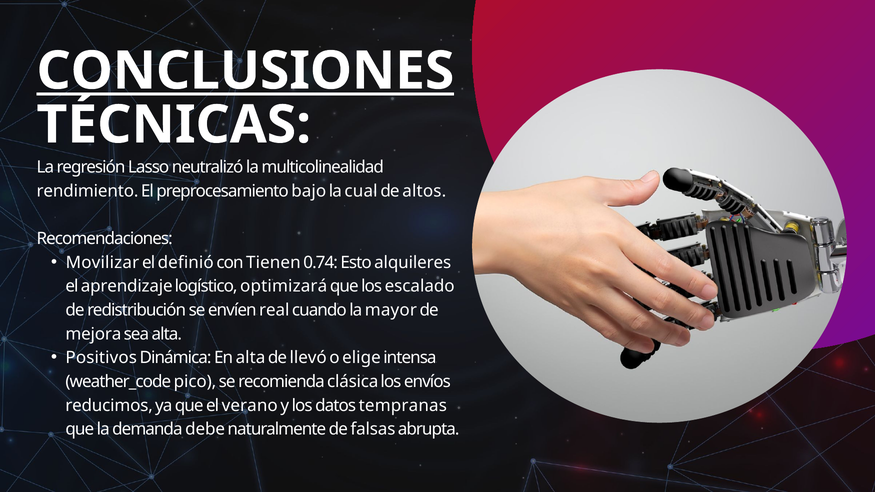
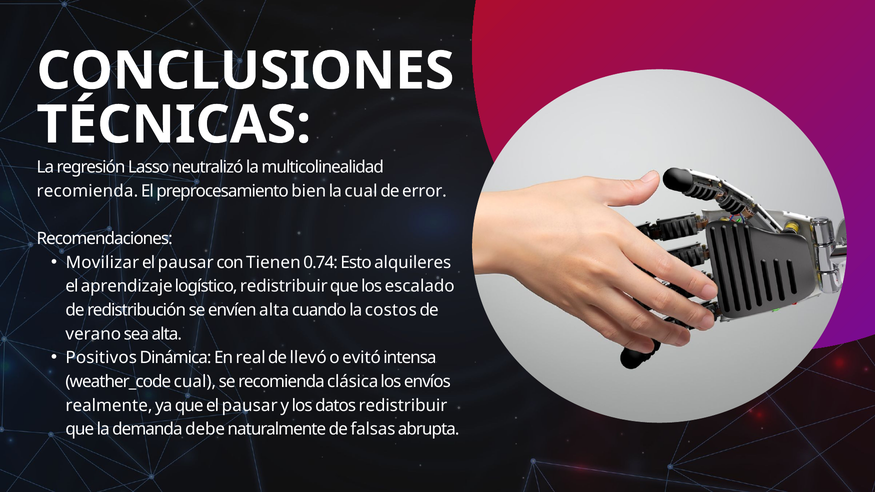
CONCLUSIONES underline: present -> none
rendimiento at (88, 191): rendimiento -> recomienda
bajo: bajo -> bien
altos: altos -> error
definió at (186, 263): definió -> pausar
logístico optimizará: optimizará -> redistribuir
envíen real: real -> alta
mayor: mayor -> costos
mejora: mejora -> verano
En alta: alta -> real
elige: elige -> evitó
weather_code pico: pico -> cual
reducimos: reducimos -> realmente
que el verano: verano -> pausar
datos tempranas: tempranas -> redistribuir
